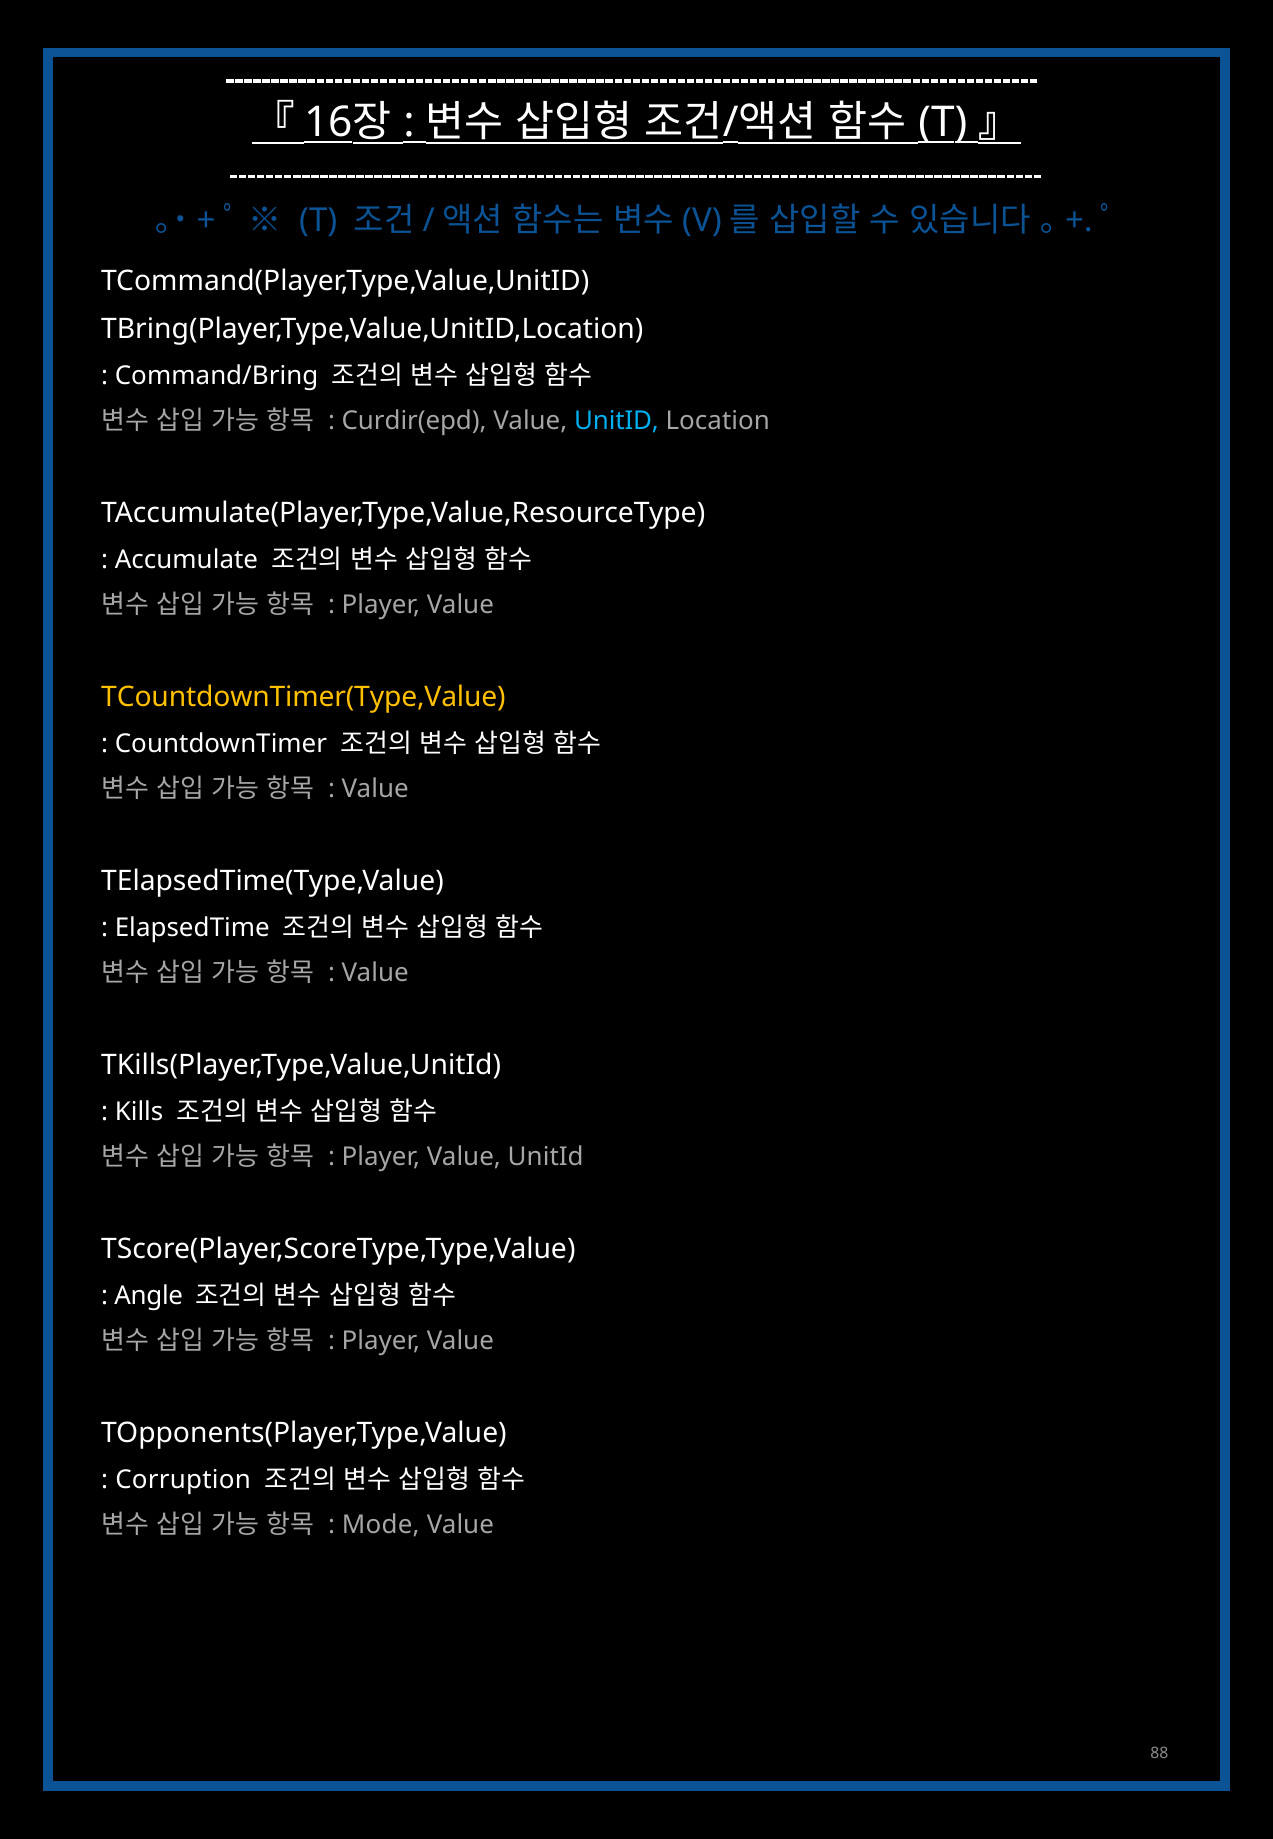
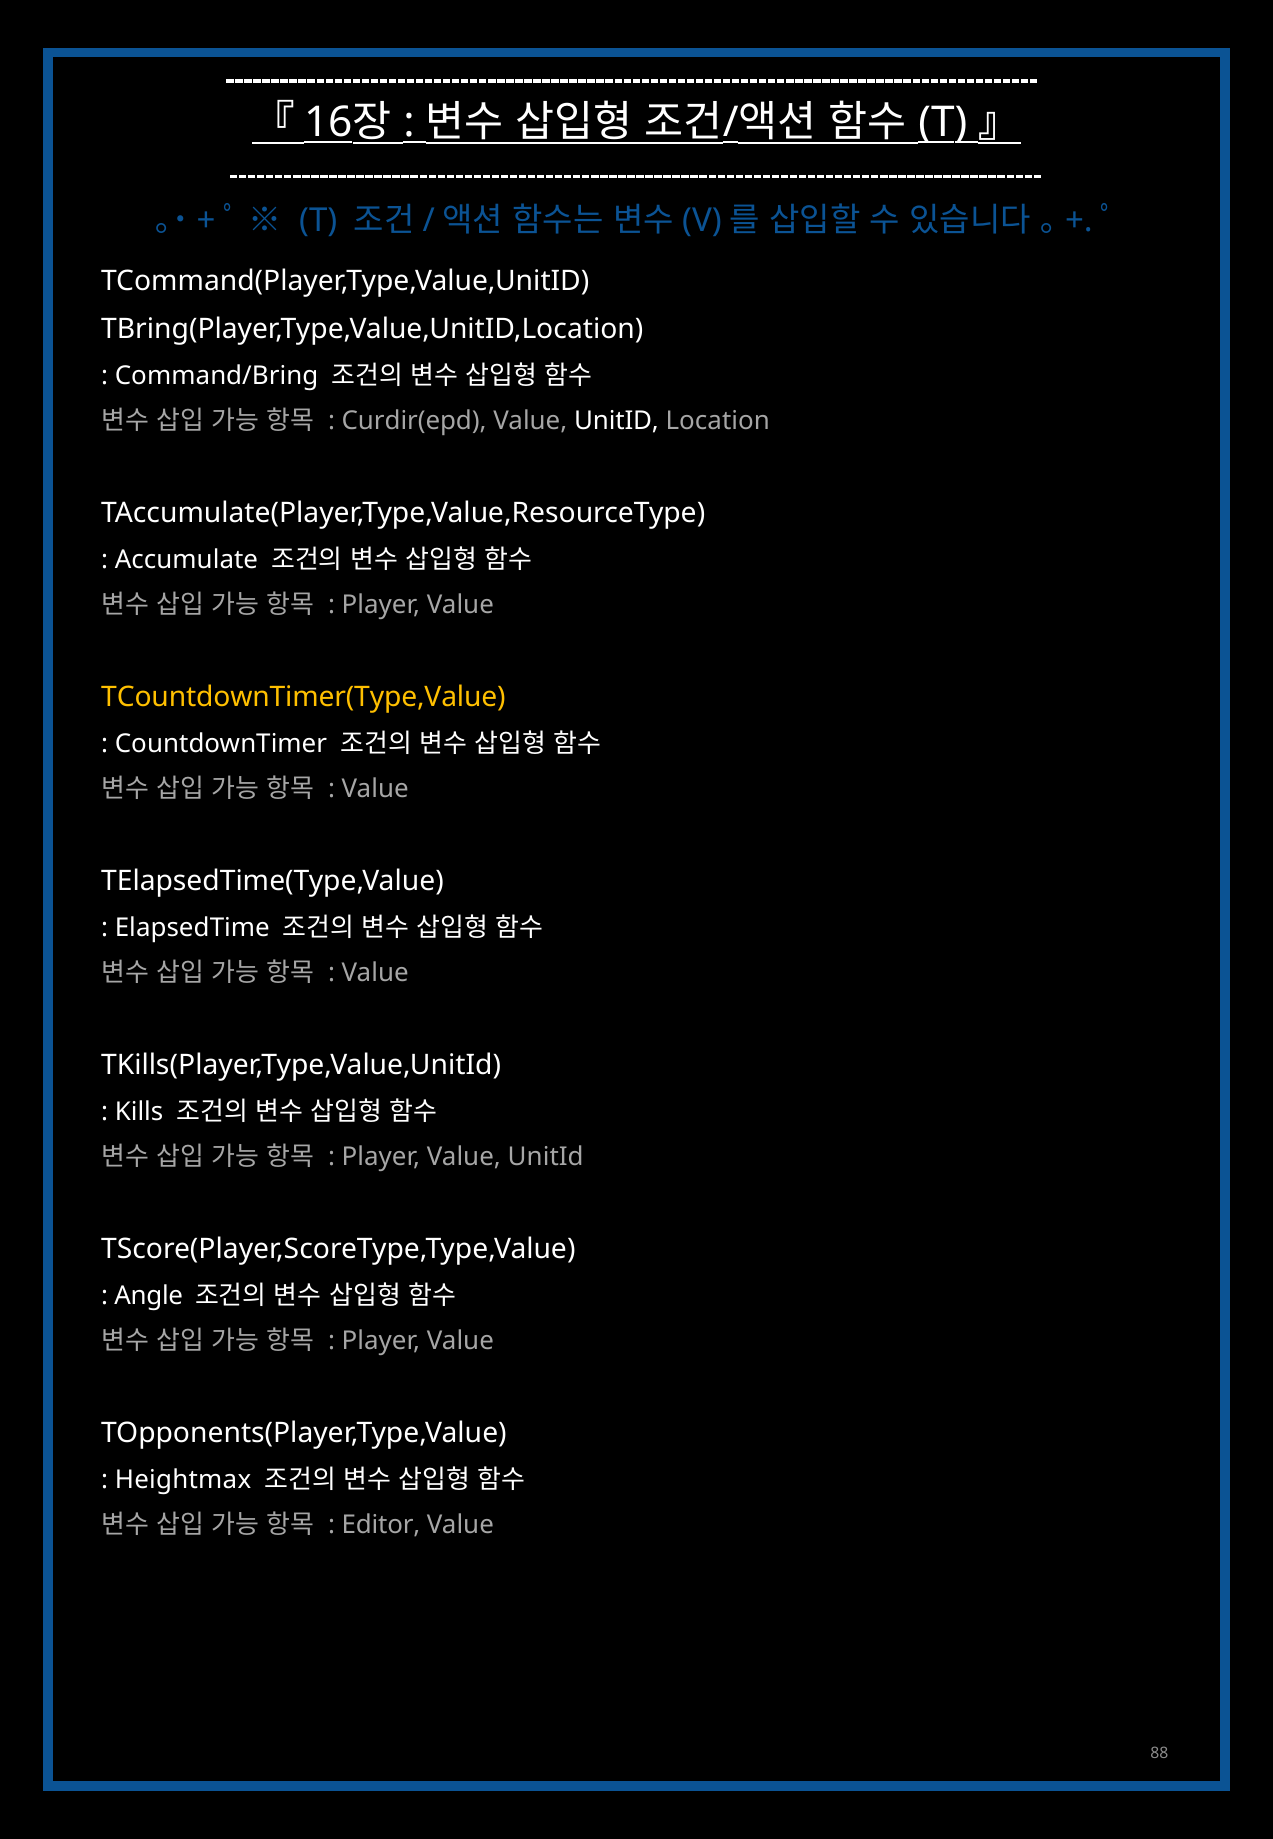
UnitID at (617, 421) colour: light blue -> white
Corruption: Corruption -> Heightmax
Mode: Mode -> Editor
